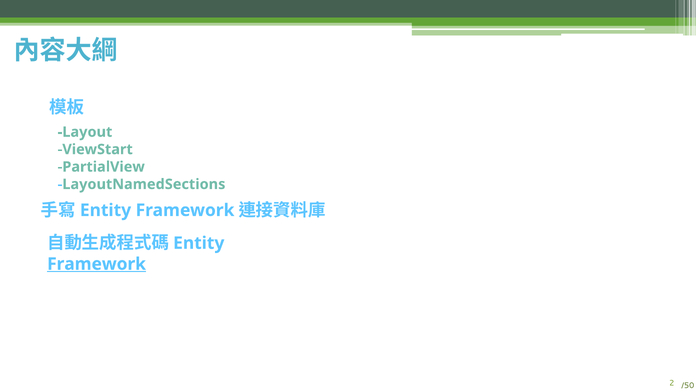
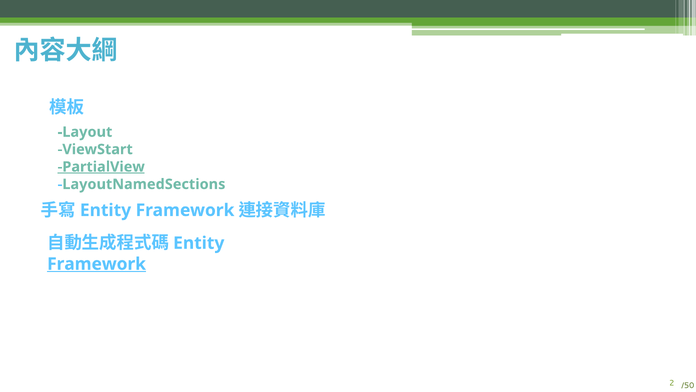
PartialView underline: none -> present
